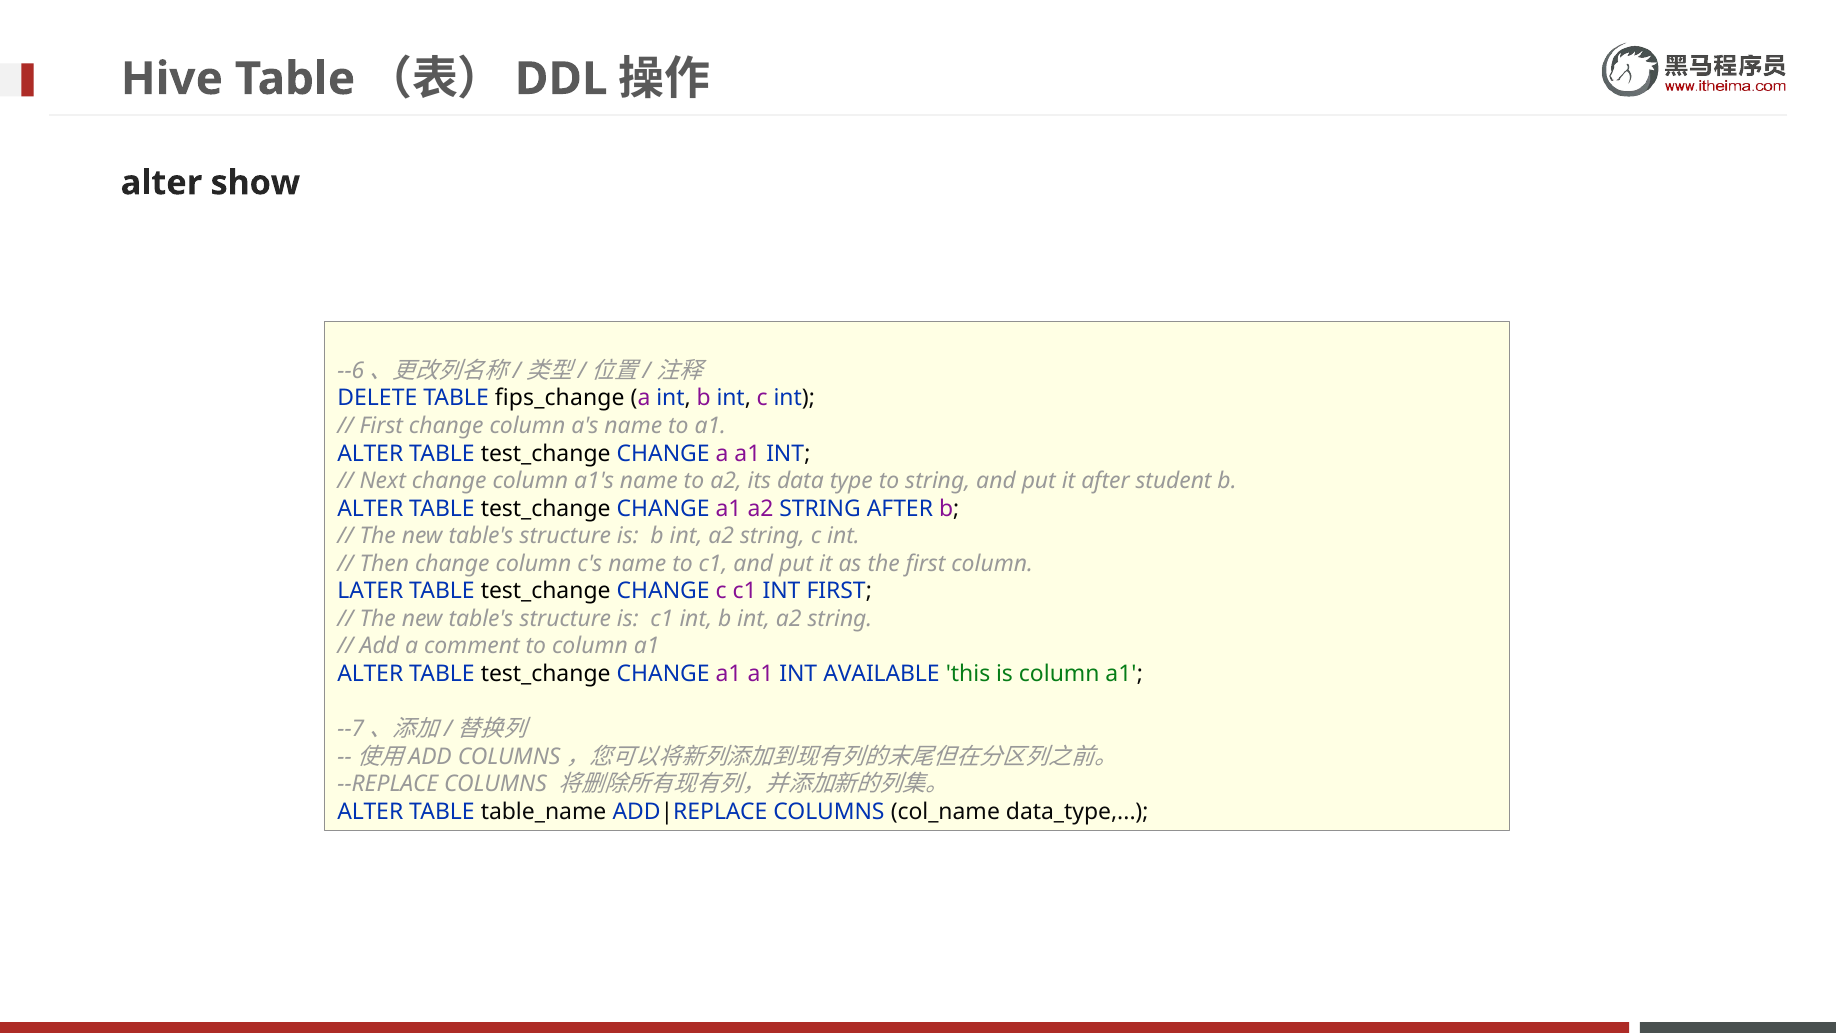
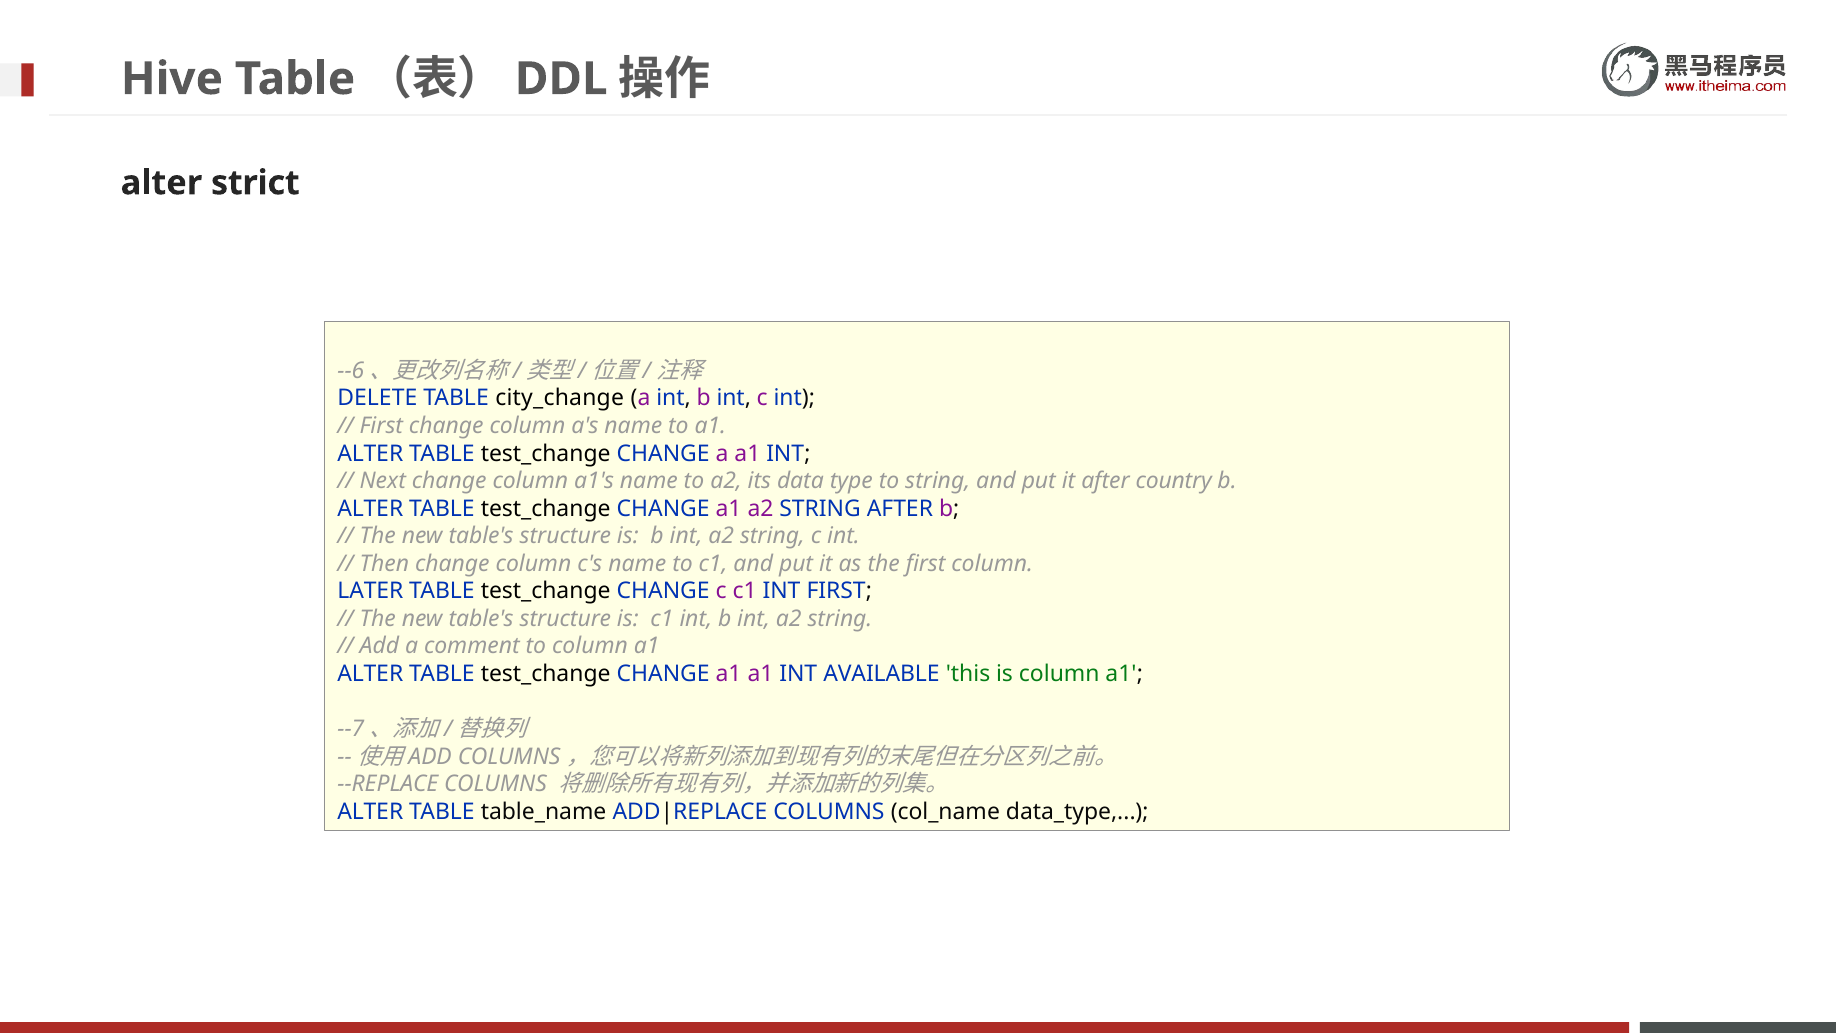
show: show -> strict
fips_change: fips_change -> city_change
student: student -> country
